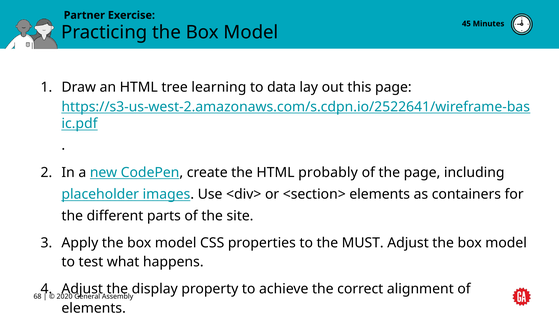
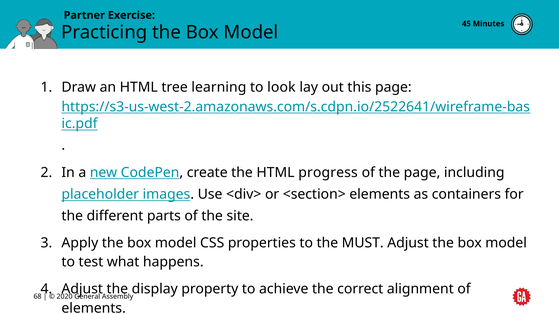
data: data -> look
probably: probably -> progress
